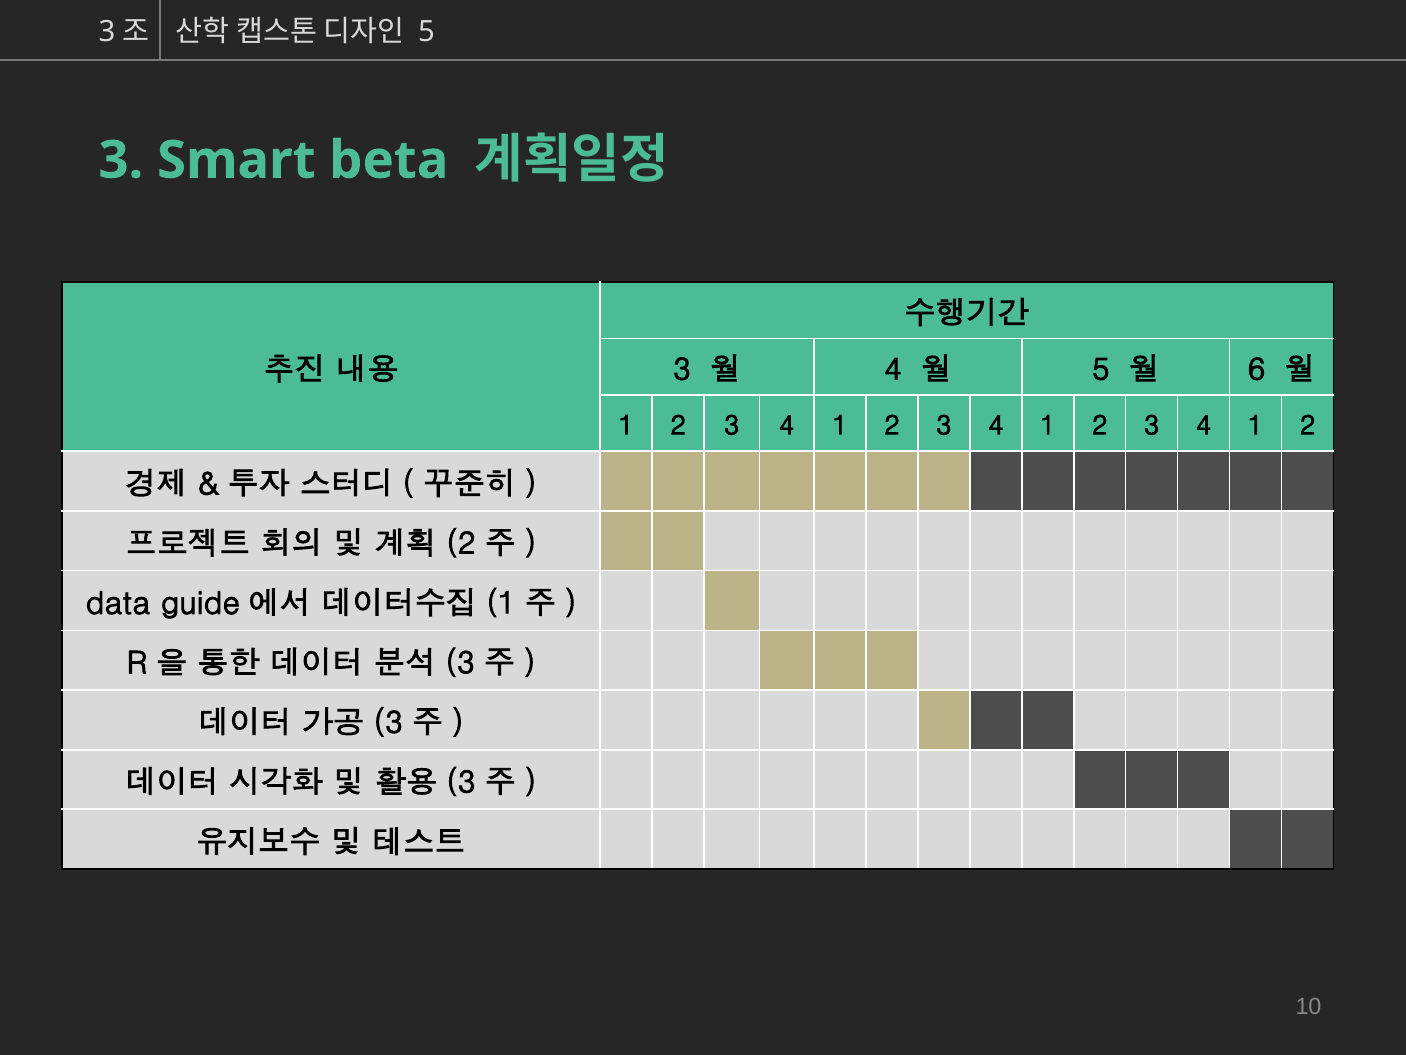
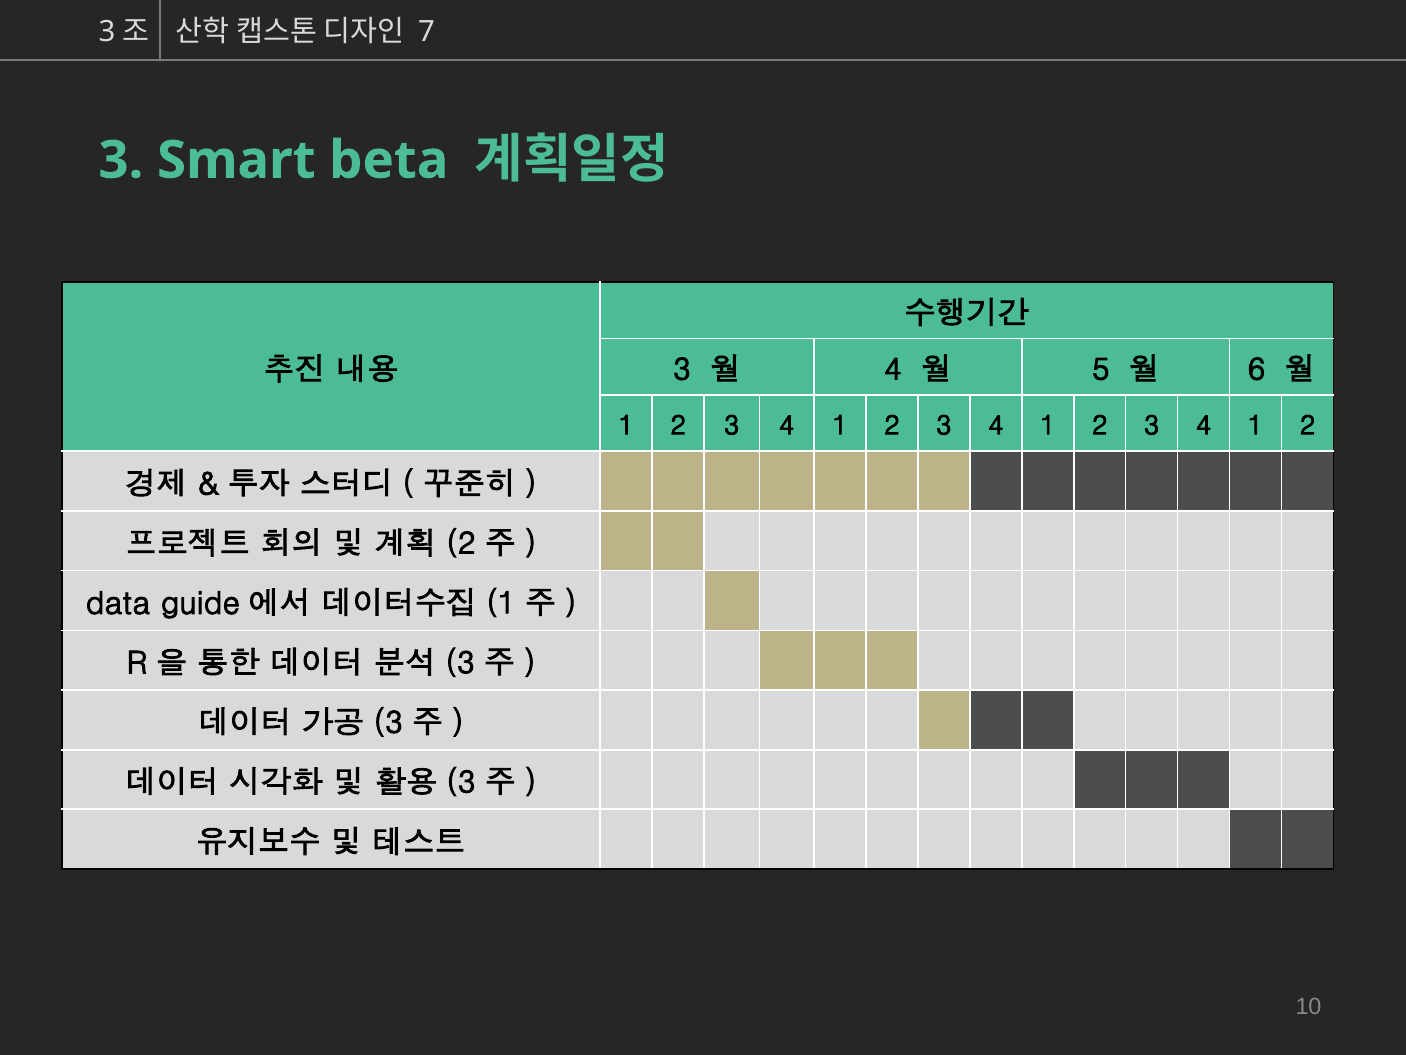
5 at (427, 32): 5 -> 7
